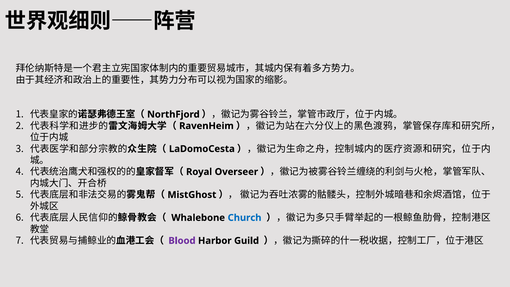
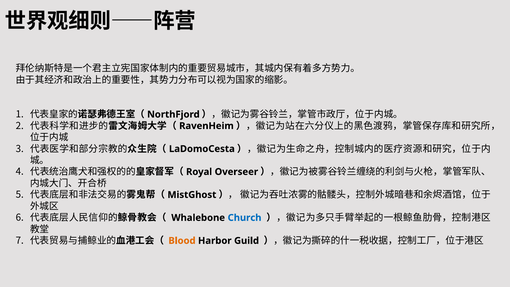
Blood colour: purple -> orange
